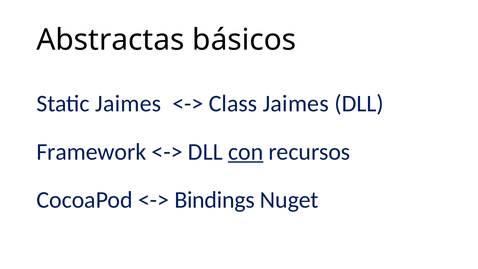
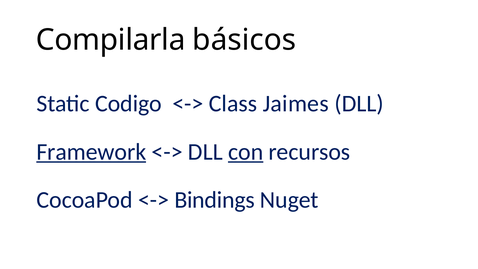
Abstractas: Abstractas -> Compilarla
Static Jaimes: Jaimes -> Codigo
Framework underline: none -> present
